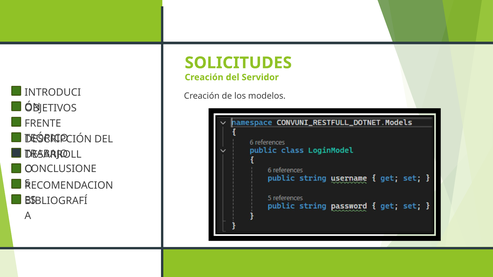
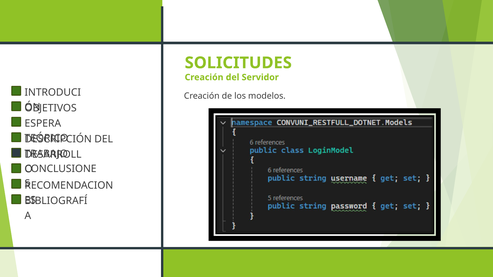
FRENTE: FRENTE -> ESPERA
